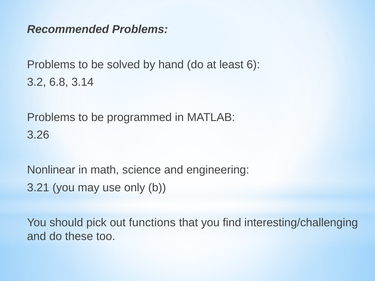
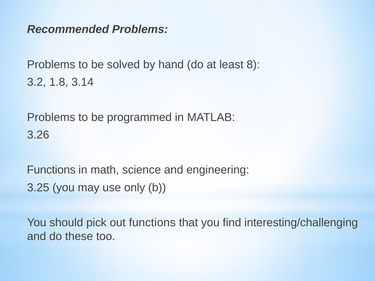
6: 6 -> 8
6.8: 6.8 -> 1.8
Nonlinear at (51, 170): Nonlinear -> Functions
3.21: 3.21 -> 3.25
